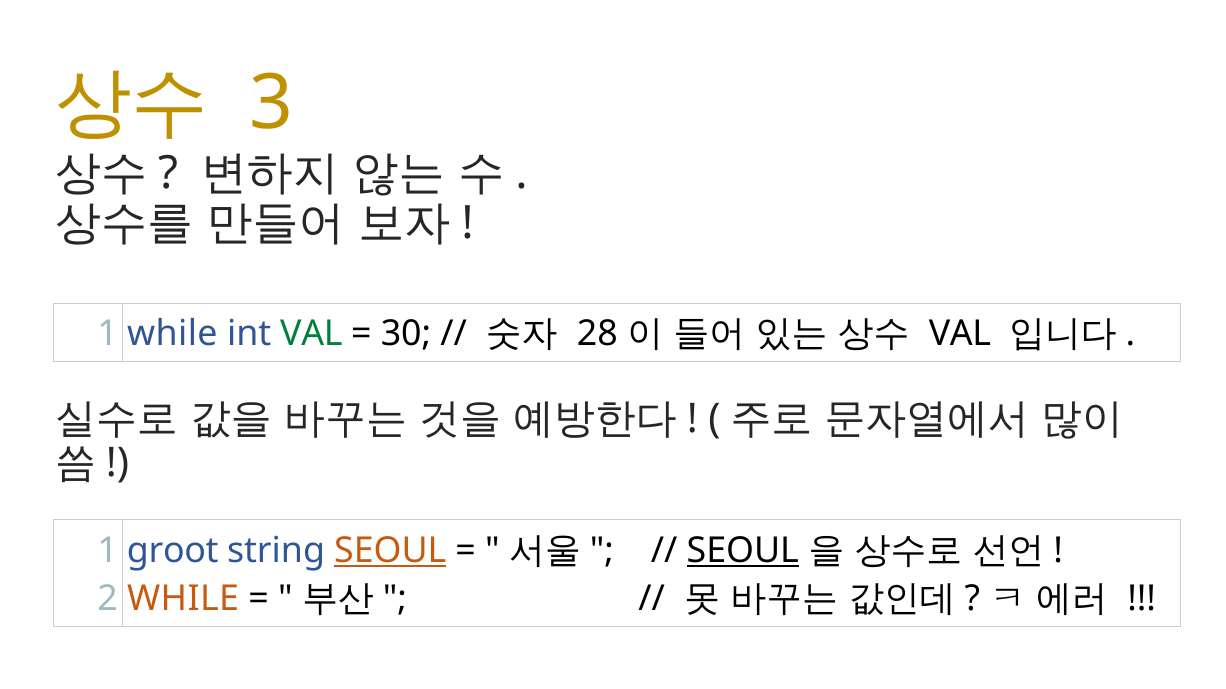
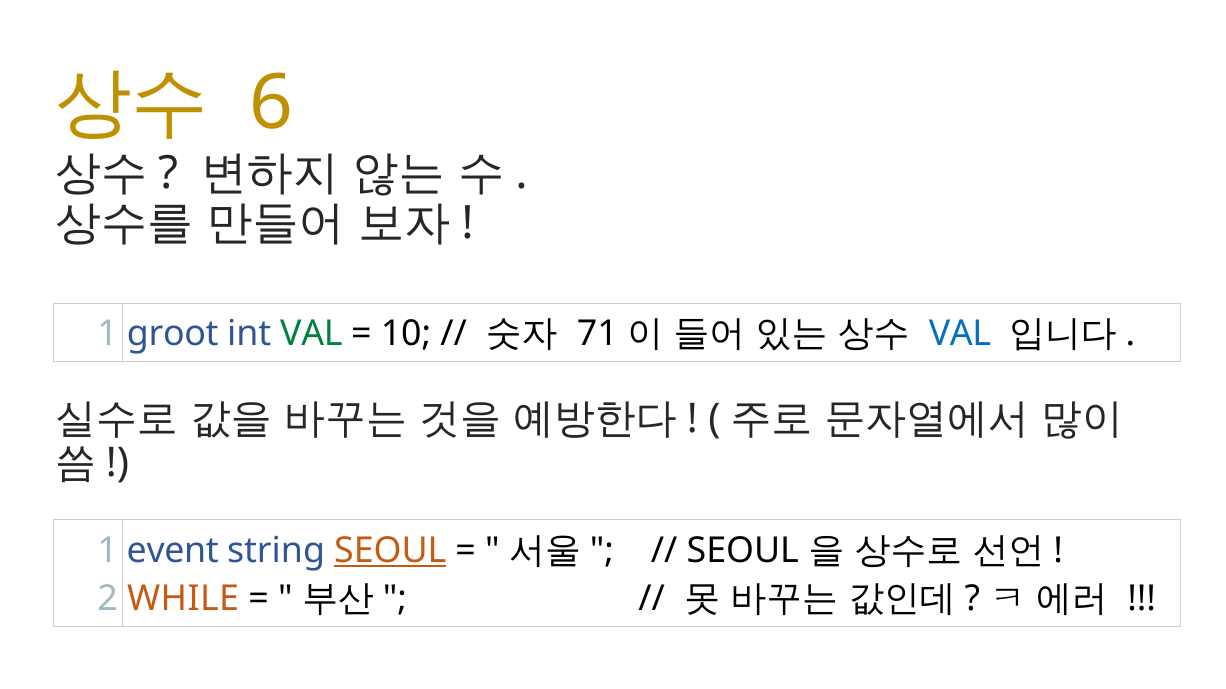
3: 3 -> 6
1 while: while -> groot
30: 30 -> 10
28: 28 -> 71
VAL at (960, 334) colour: black -> blue
groot: groot -> event
SEOUL at (743, 551) underline: present -> none
